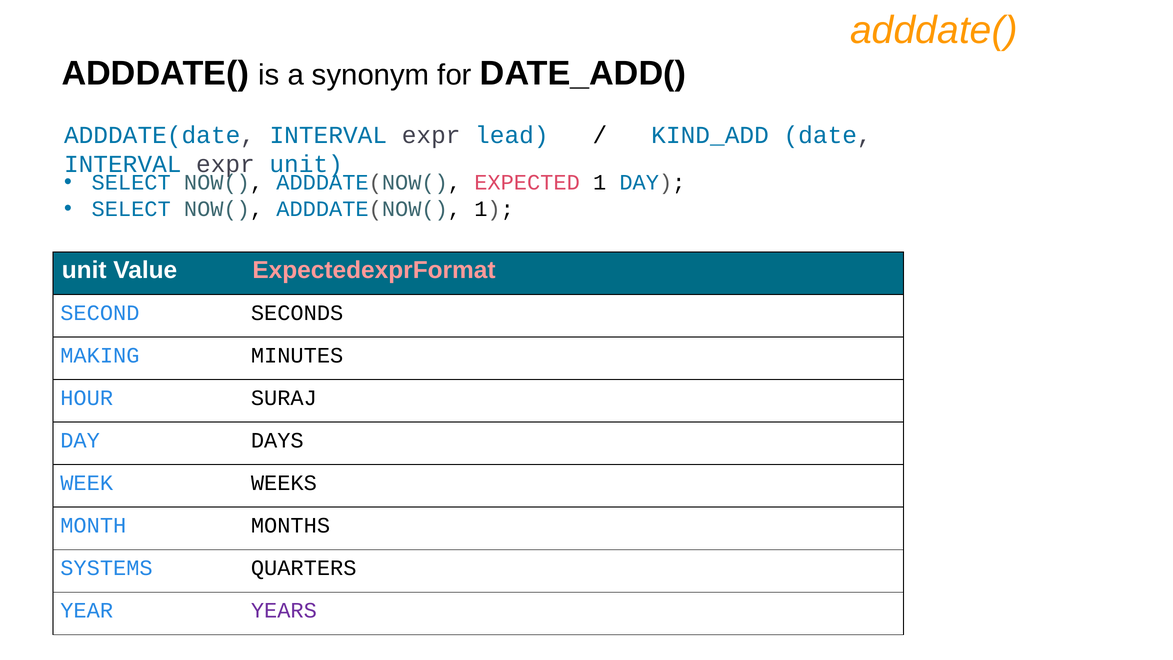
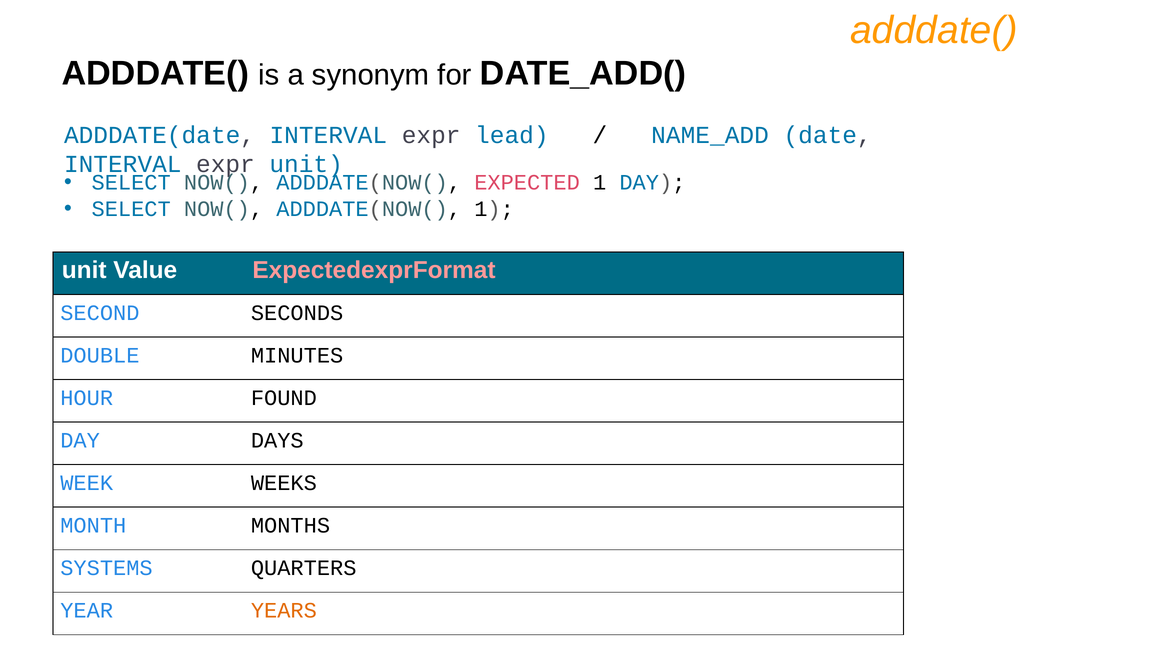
KIND_ADD: KIND_ADD -> NAME_ADD
MAKING: MAKING -> DOUBLE
SURAJ: SURAJ -> FOUND
YEARS colour: purple -> orange
